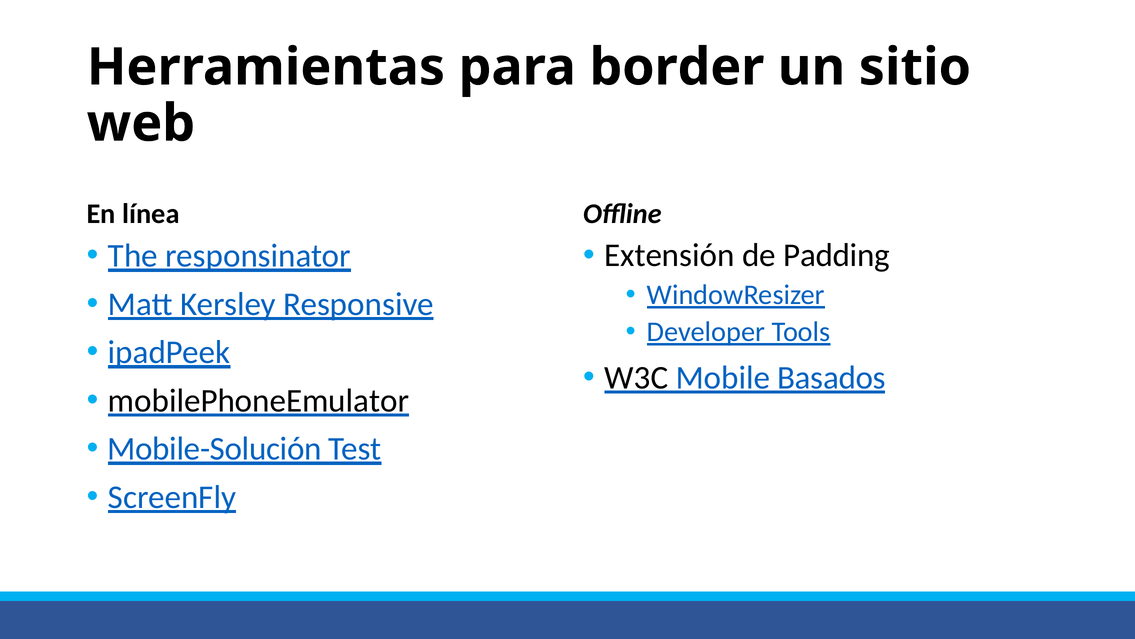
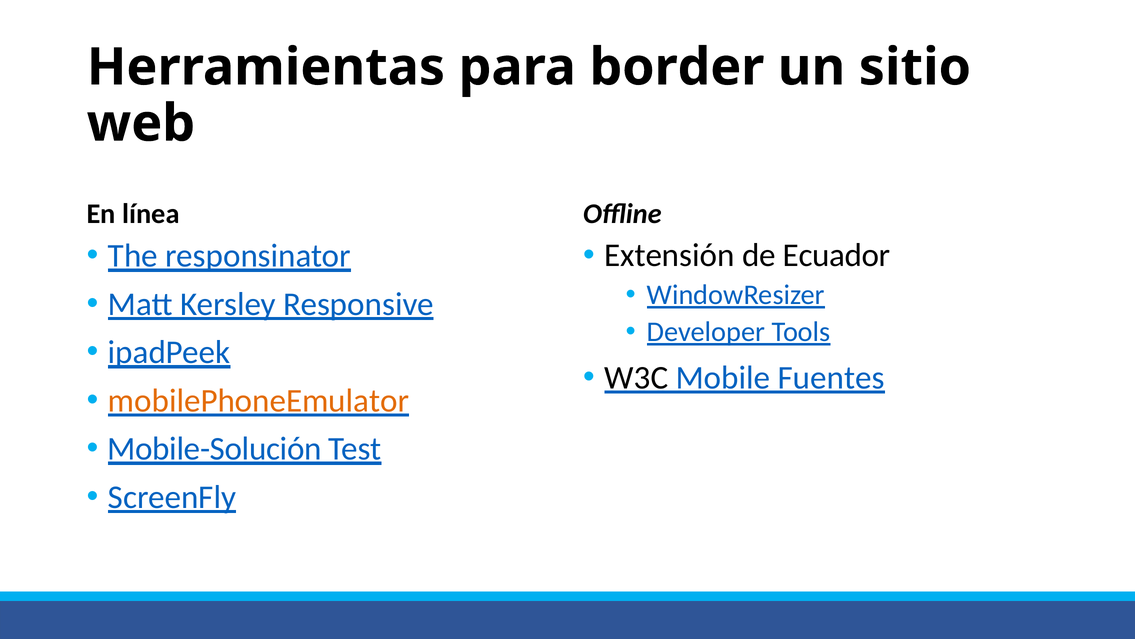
Padding: Padding -> Ecuador
Basados: Basados -> Fuentes
mobilePhoneEmulator colour: black -> orange
